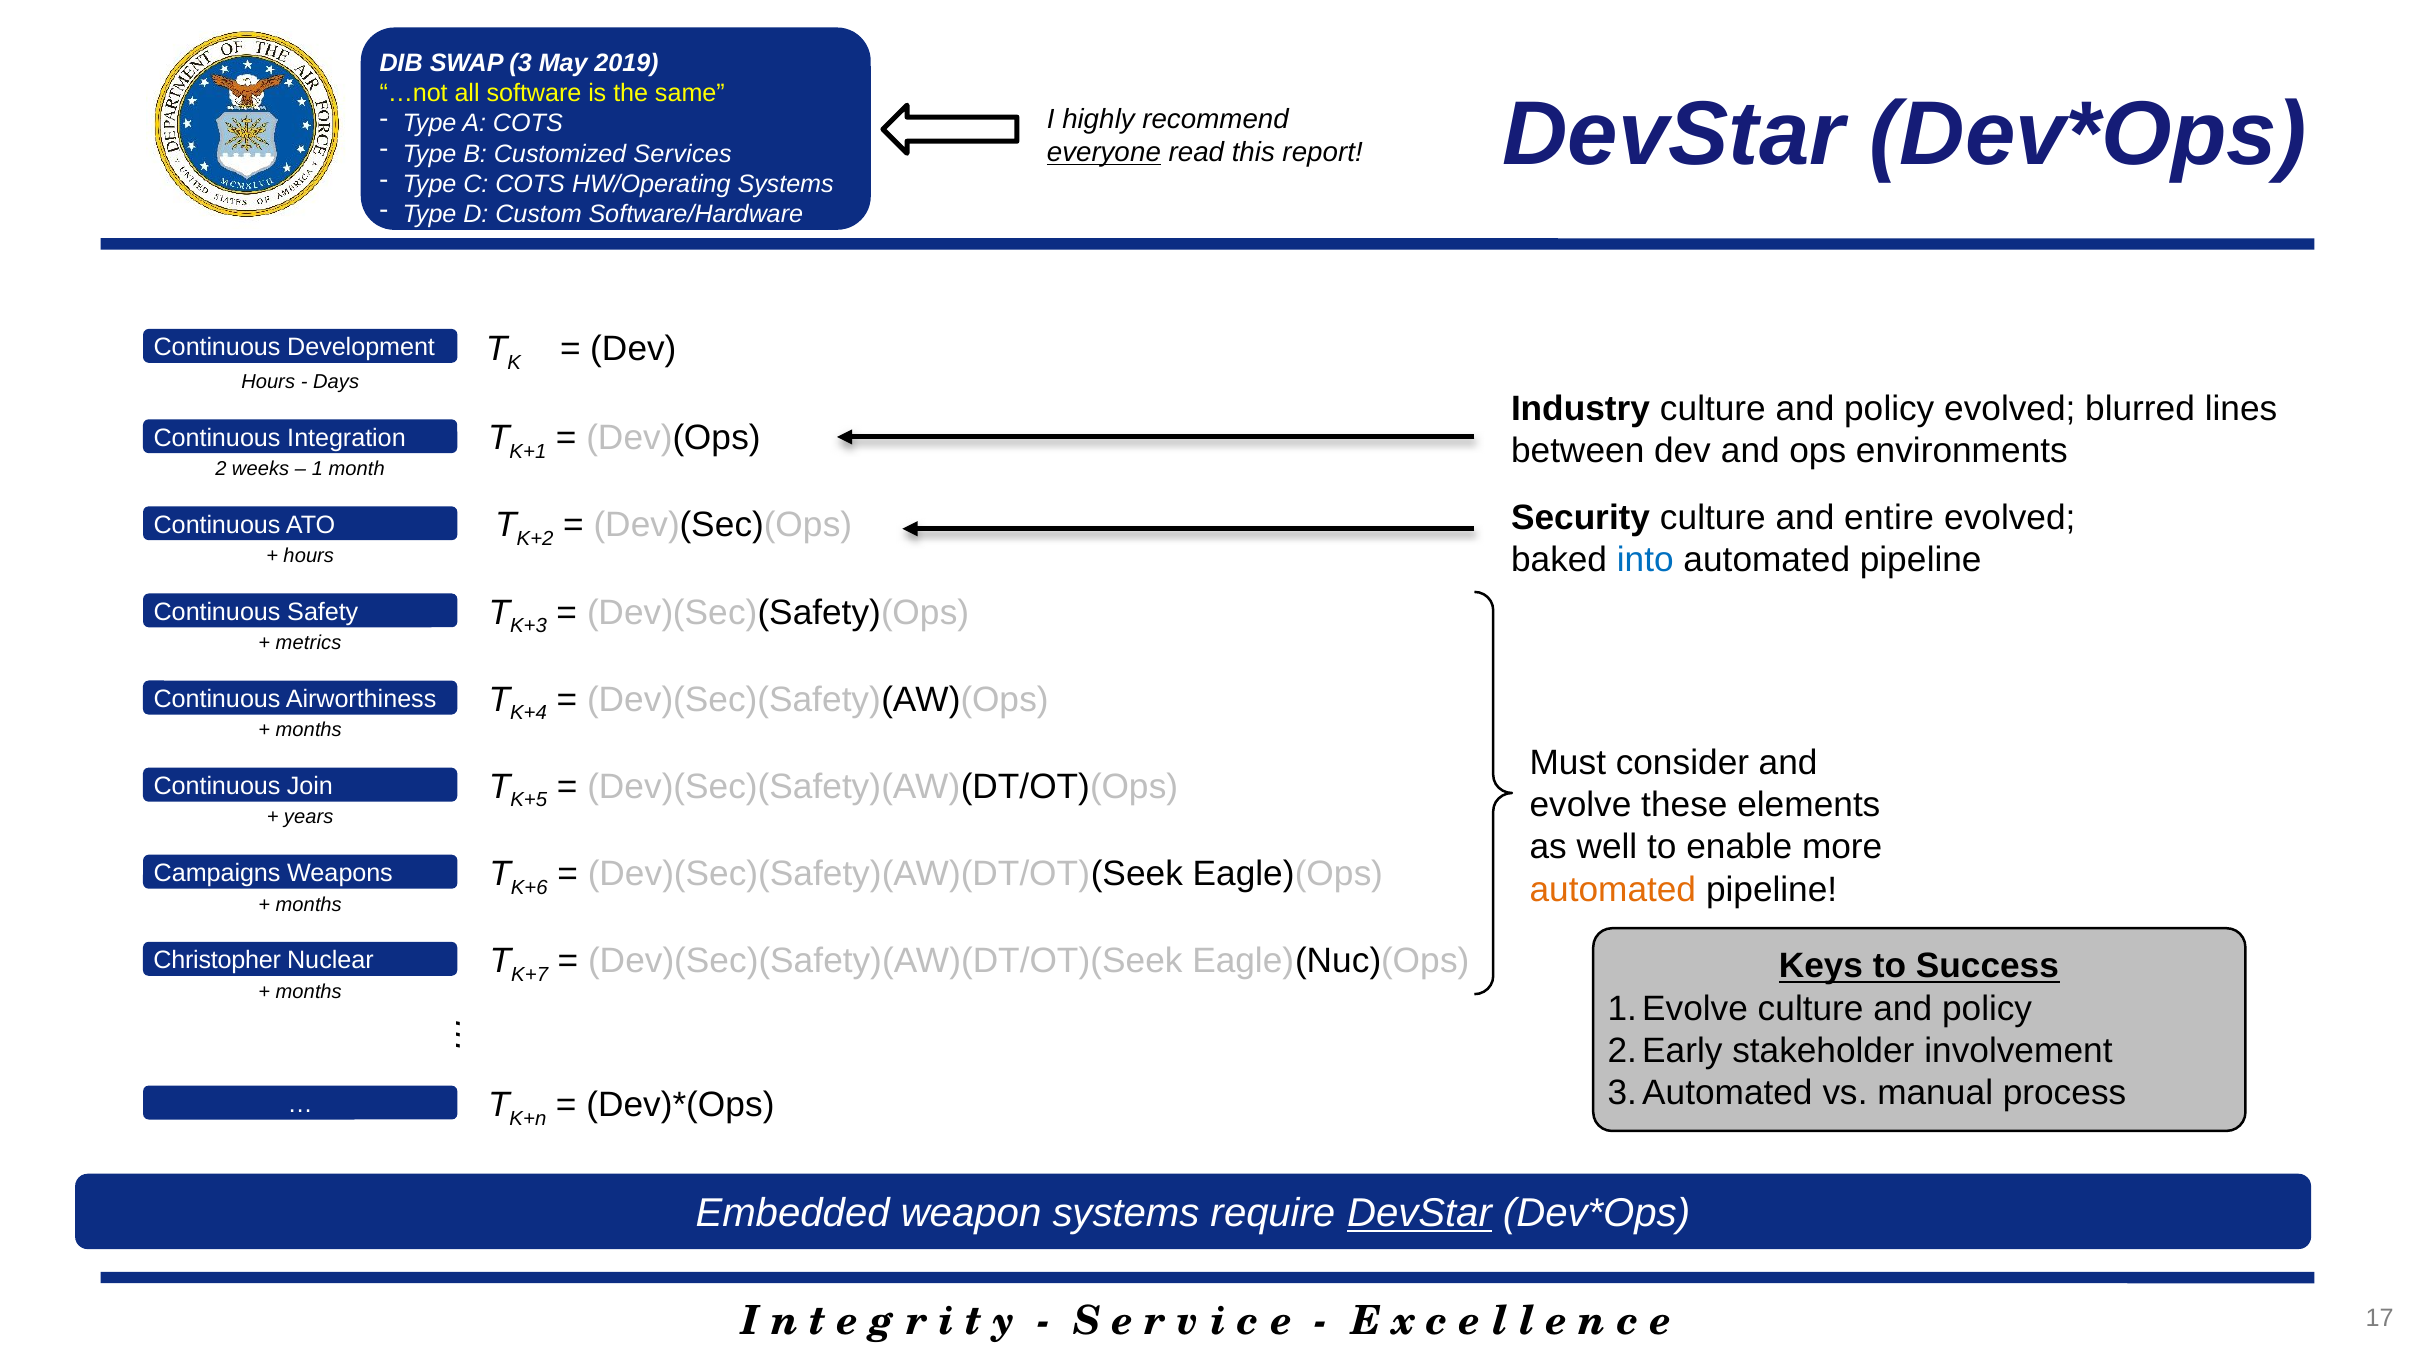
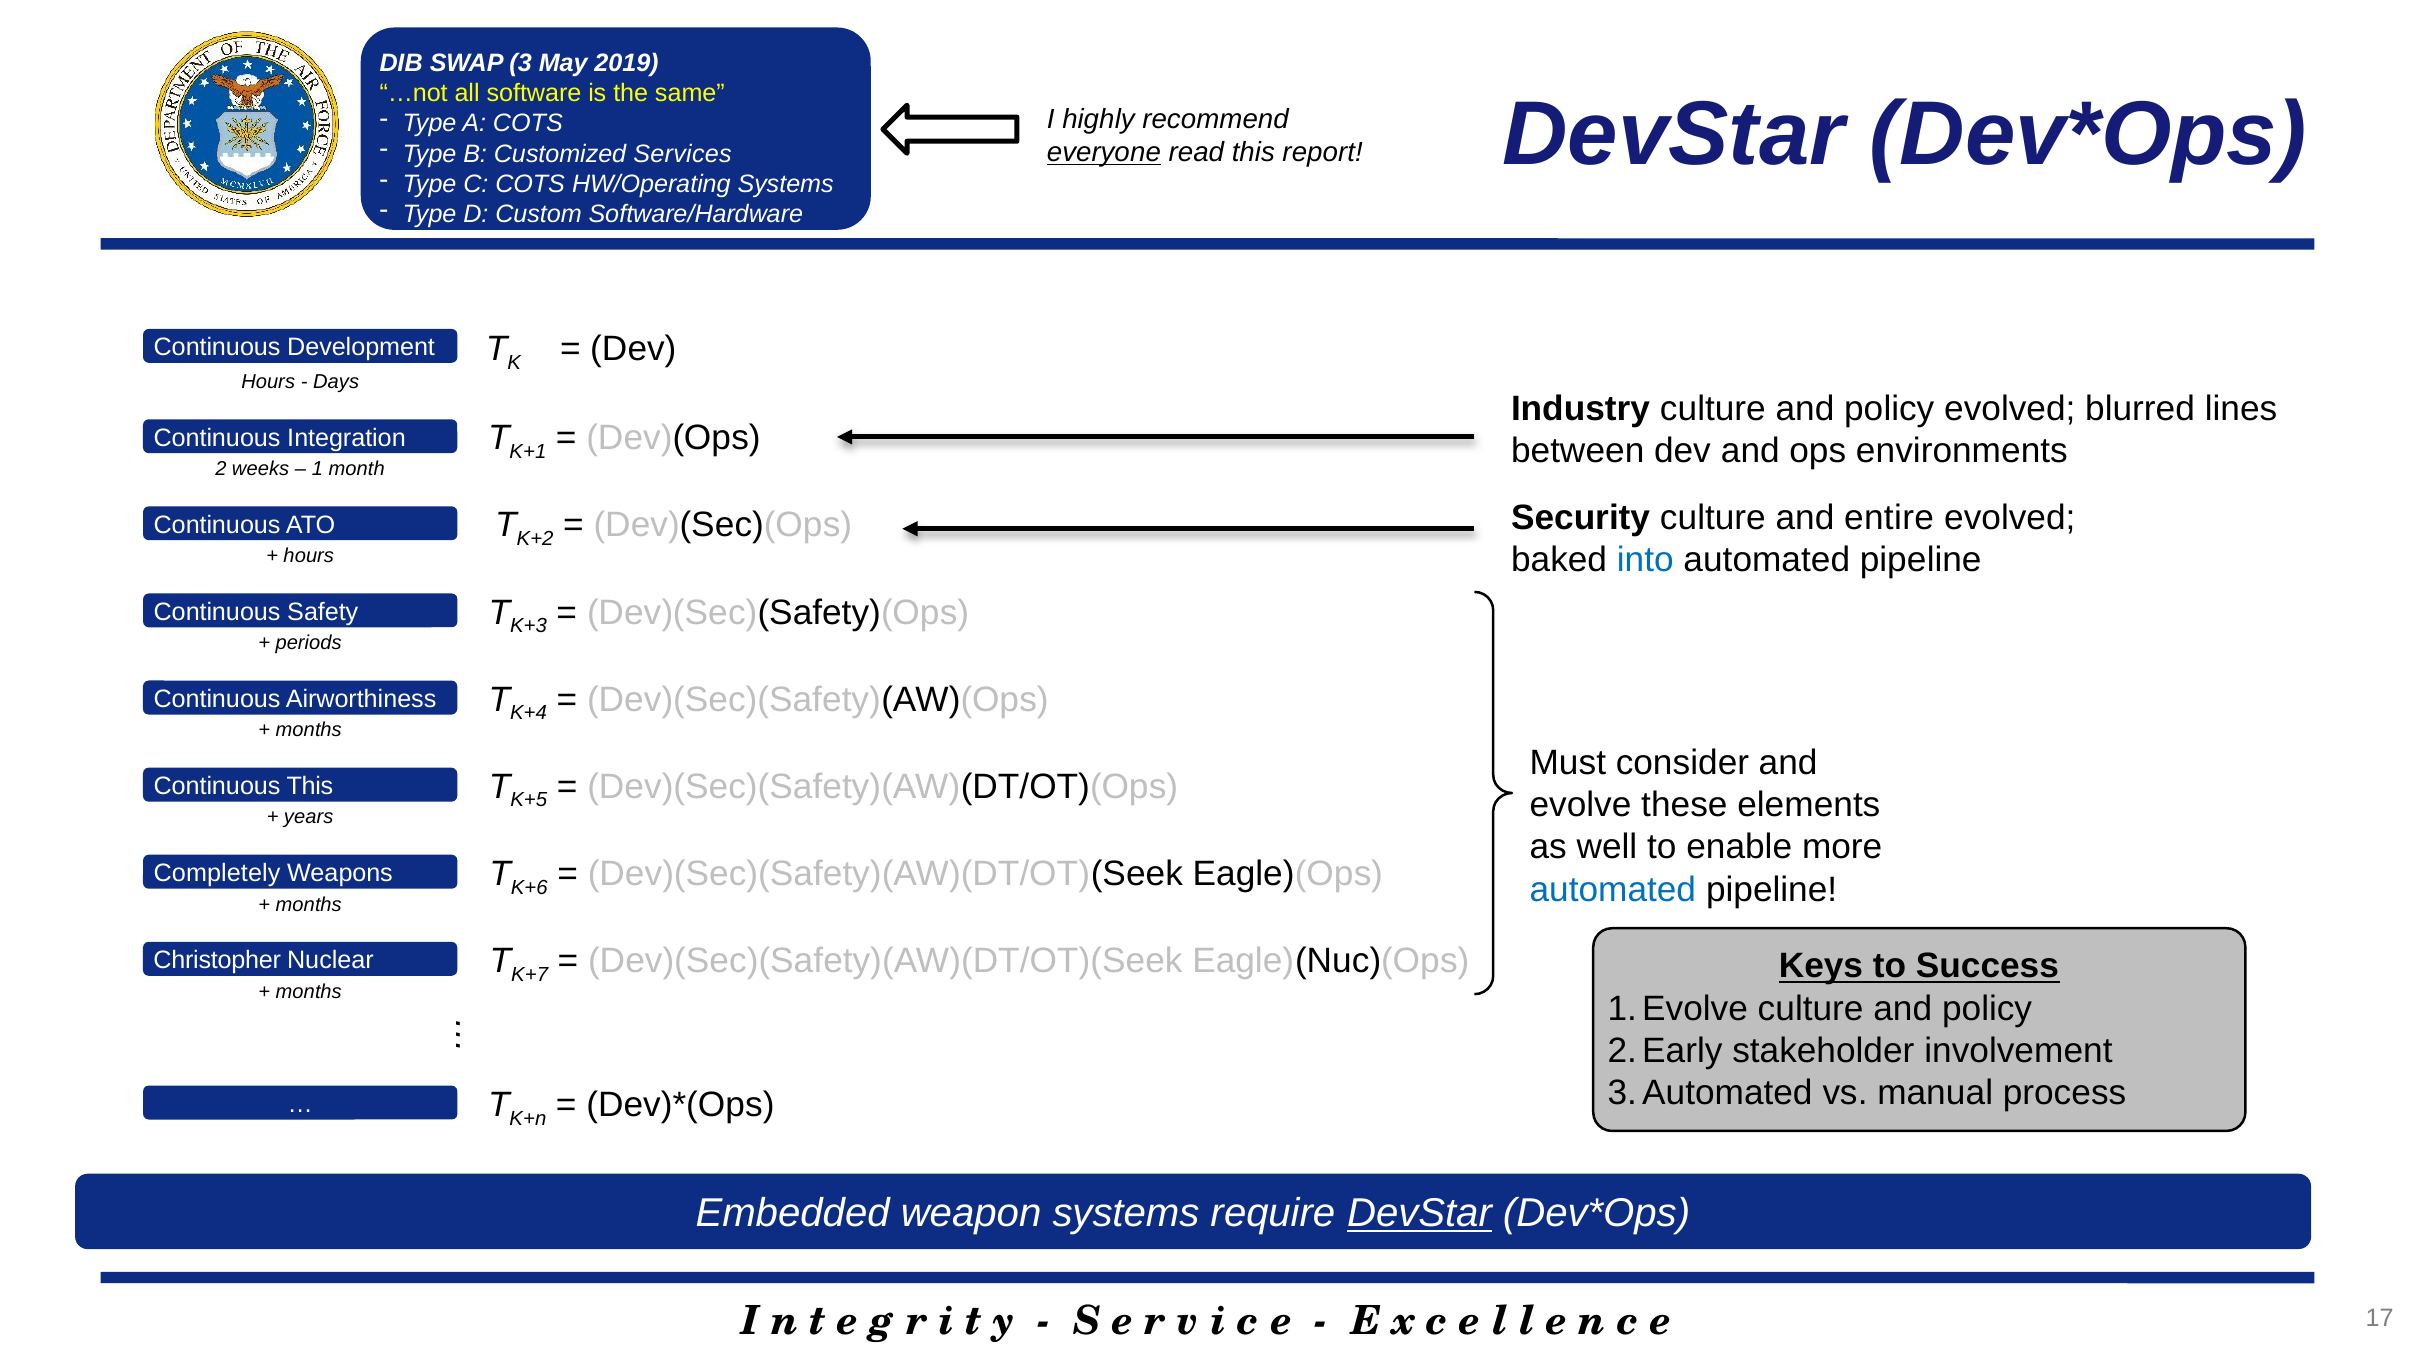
metrics: metrics -> periods
Continuous Join: Join -> This
Campaigns: Campaigns -> Completely
automated at (1613, 890) colour: orange -> blue
